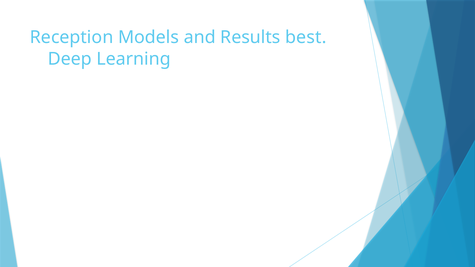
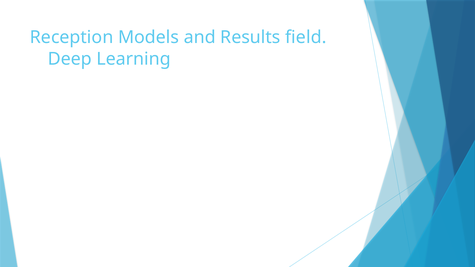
best: best -> field
